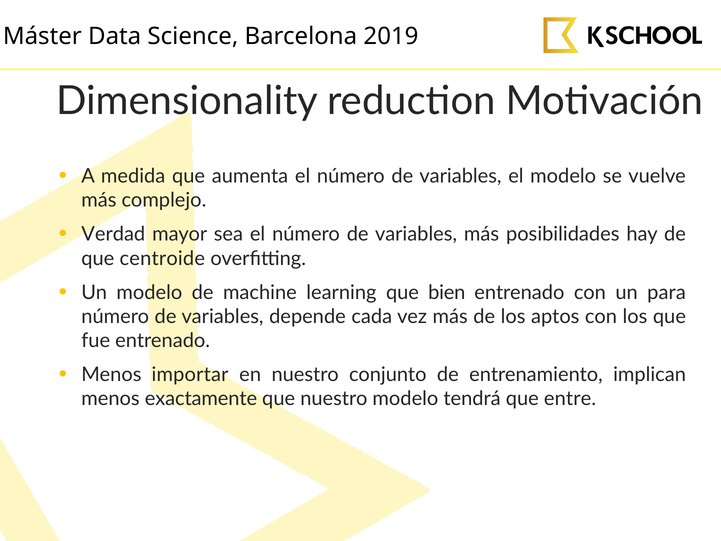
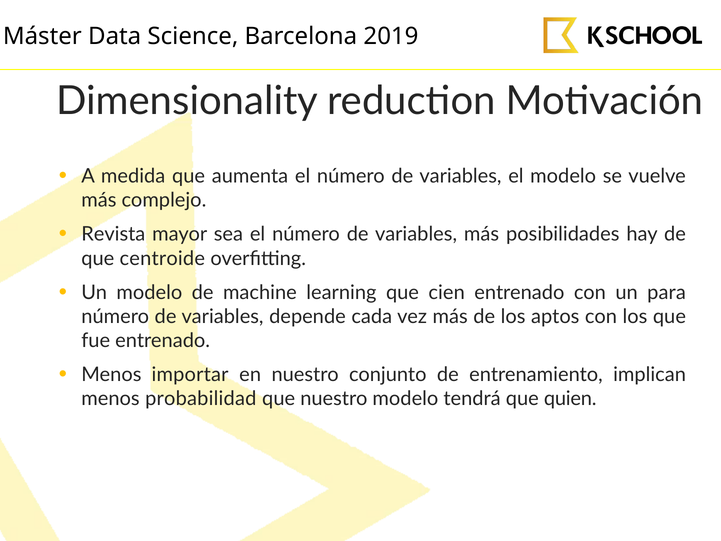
Verdad: Verdad -> Revista
bien: bien -> cien
exactamente: exactamente -> probabilidad
entre: entre -> quien
